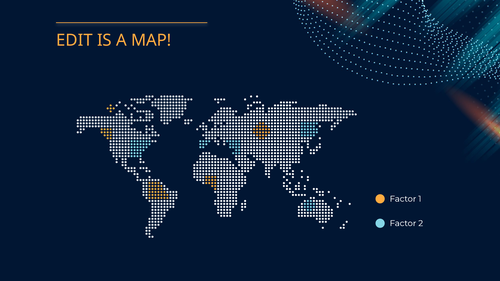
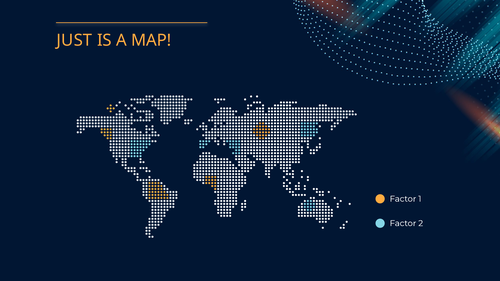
EDIT: EDIT -> JUST
